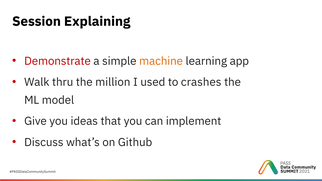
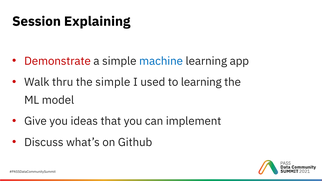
machine colour: orange -> blue
the million: million -> simple
to crashes: crashes -> learning
